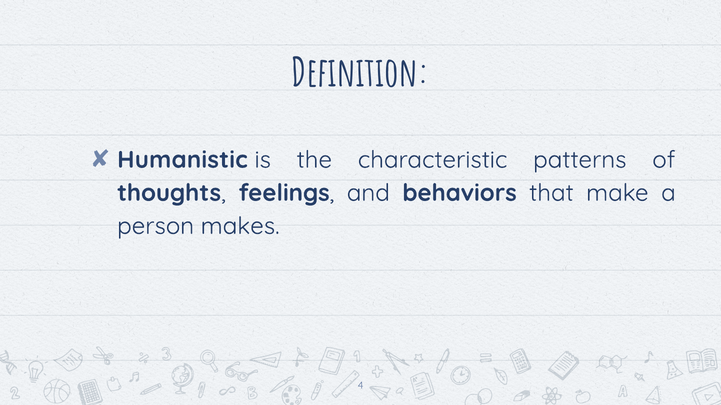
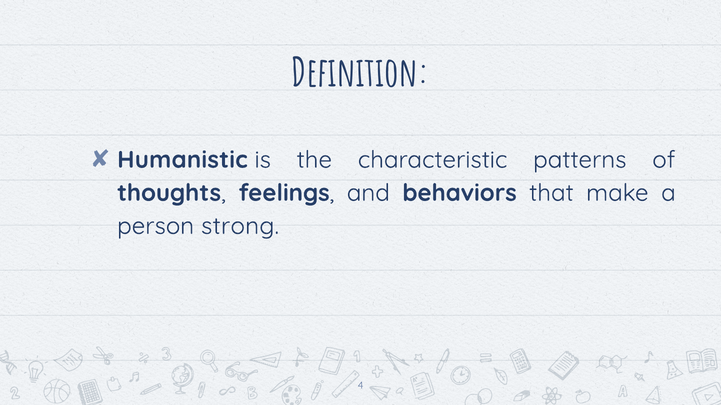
makes: makes -> strong
